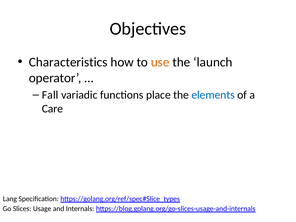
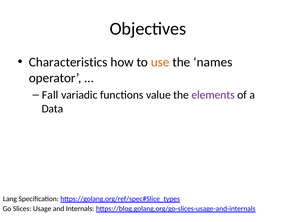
launch: launch -> names
place: place -> value
elements colour: blue -> purple
Care: Care -> Data
